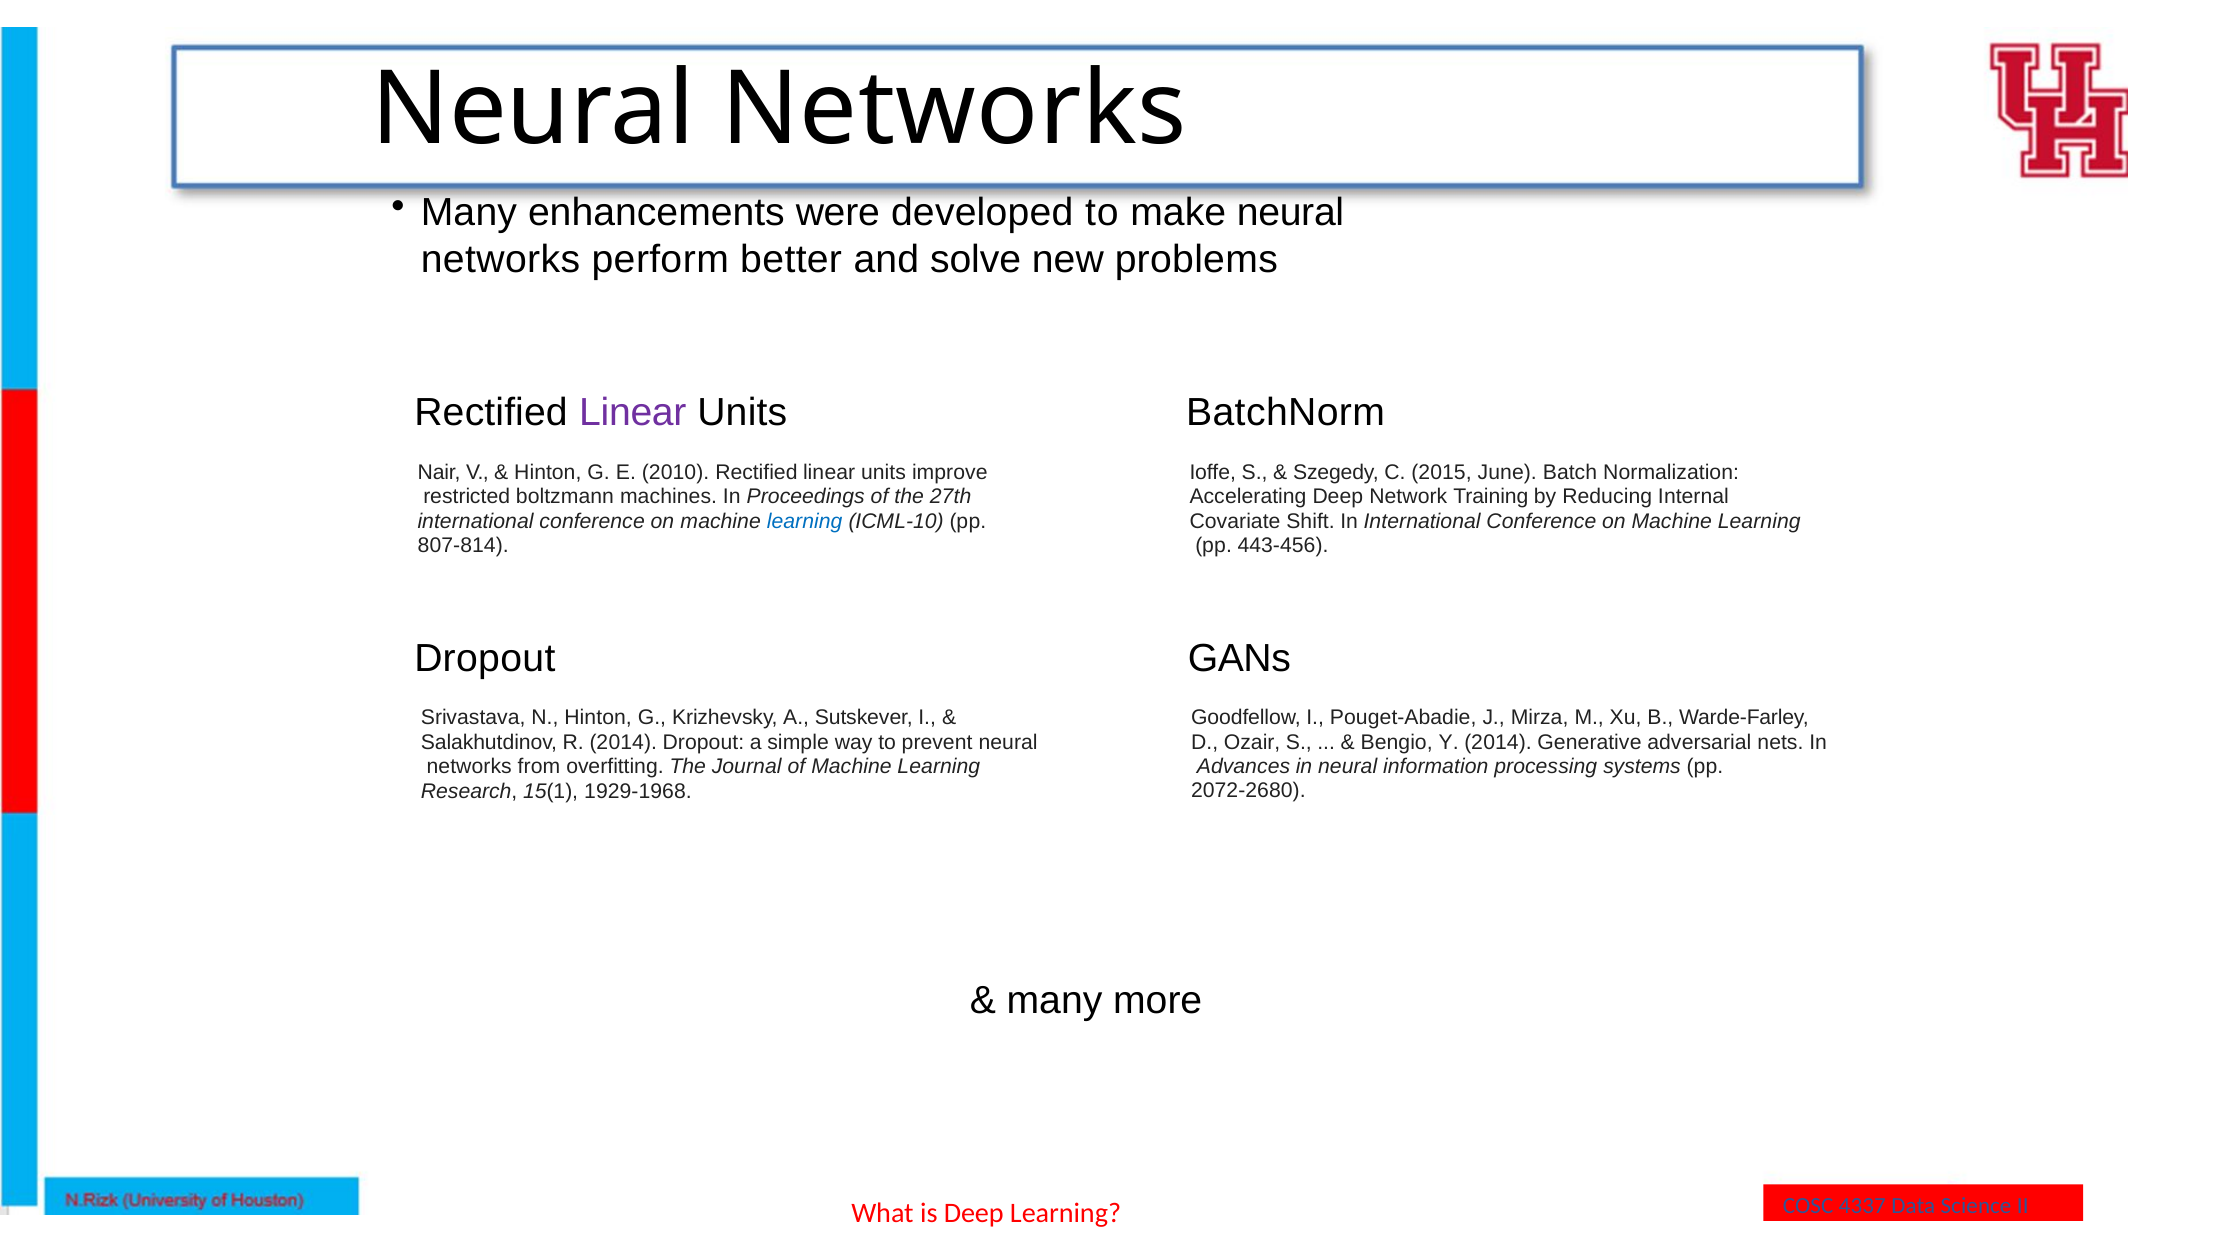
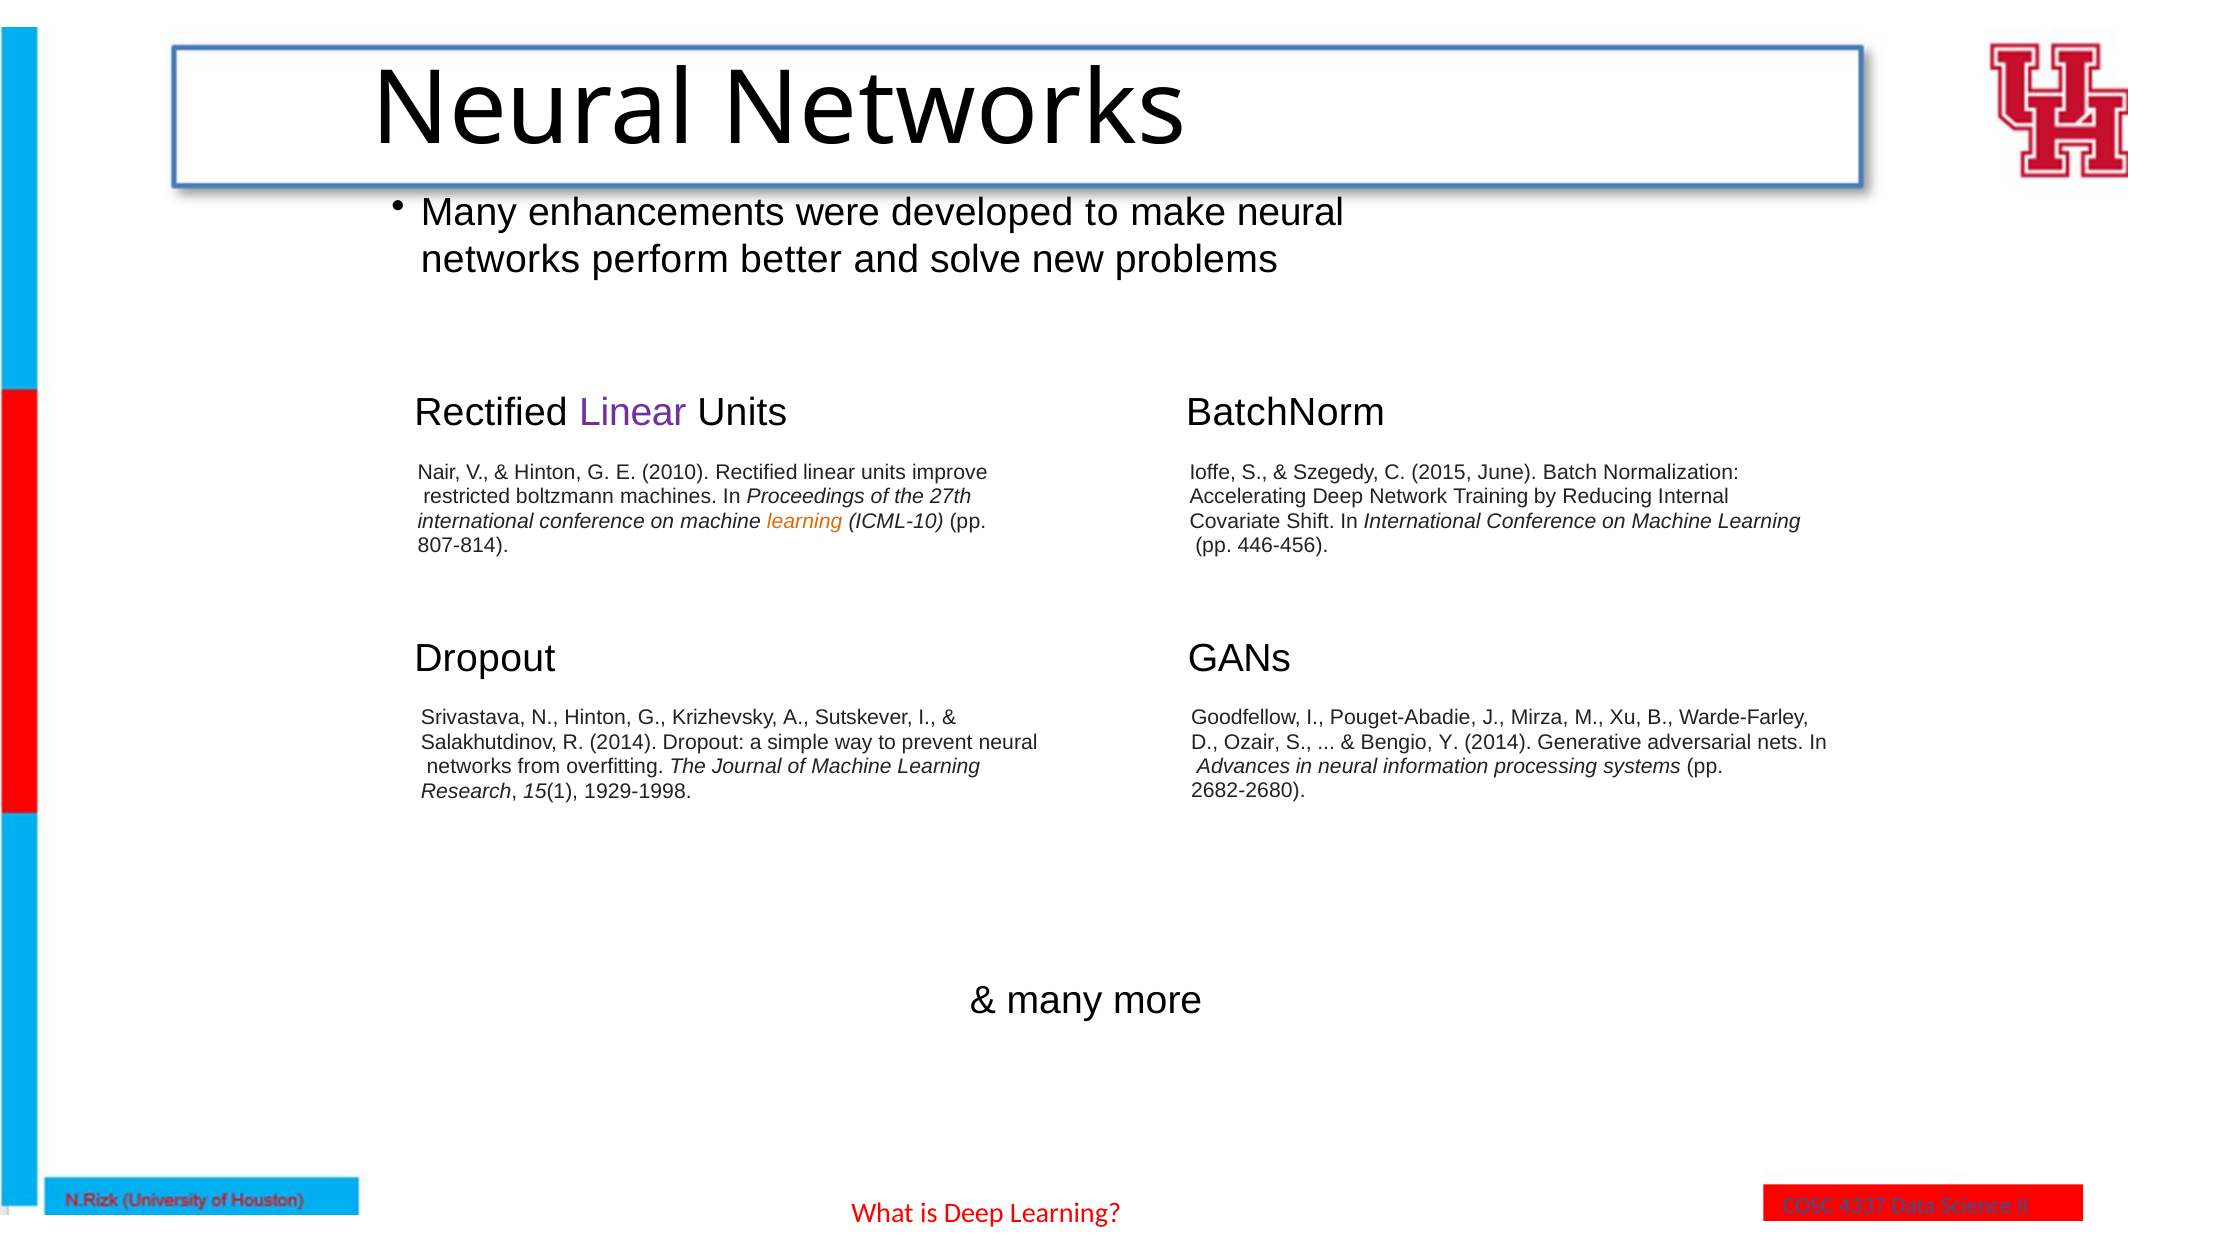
learning at (805, 521) colour: blue -> orange
443-456: 443-456 -> 446-456
2072-2680: 2072-2680 -> 2682-2680
1929-1968: 1929-1968 -> 1929-1998
